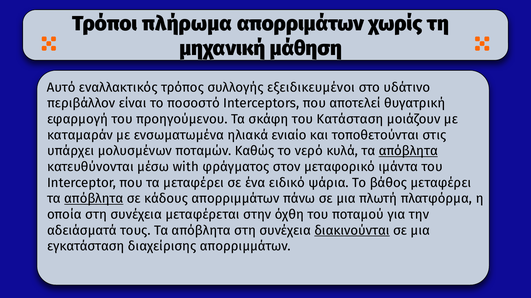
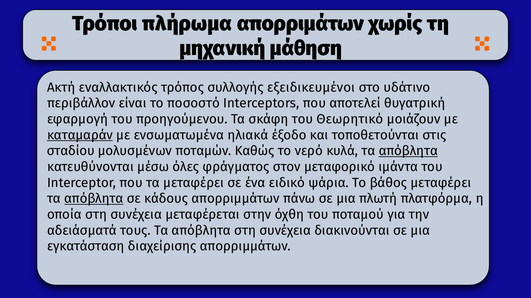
Αυτό: Αυτό -> Ακτή
Κατάσταση: Κατάσταση -> Θεωρητικό
καταμαράν underline: none -> present
ενιαίο: ενιαίο -> έξοδο
υπάρχει: υπάρχει -> σταδίου
with: with -> όλες
διακινούνται underline: present -> none
